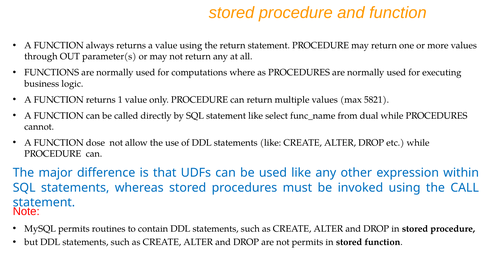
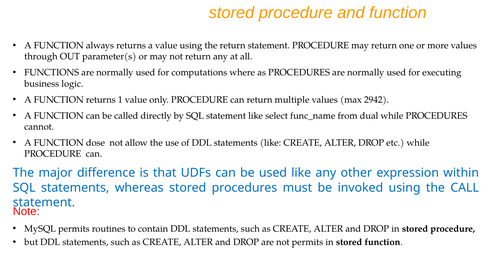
5821: 5821 -> 2942
